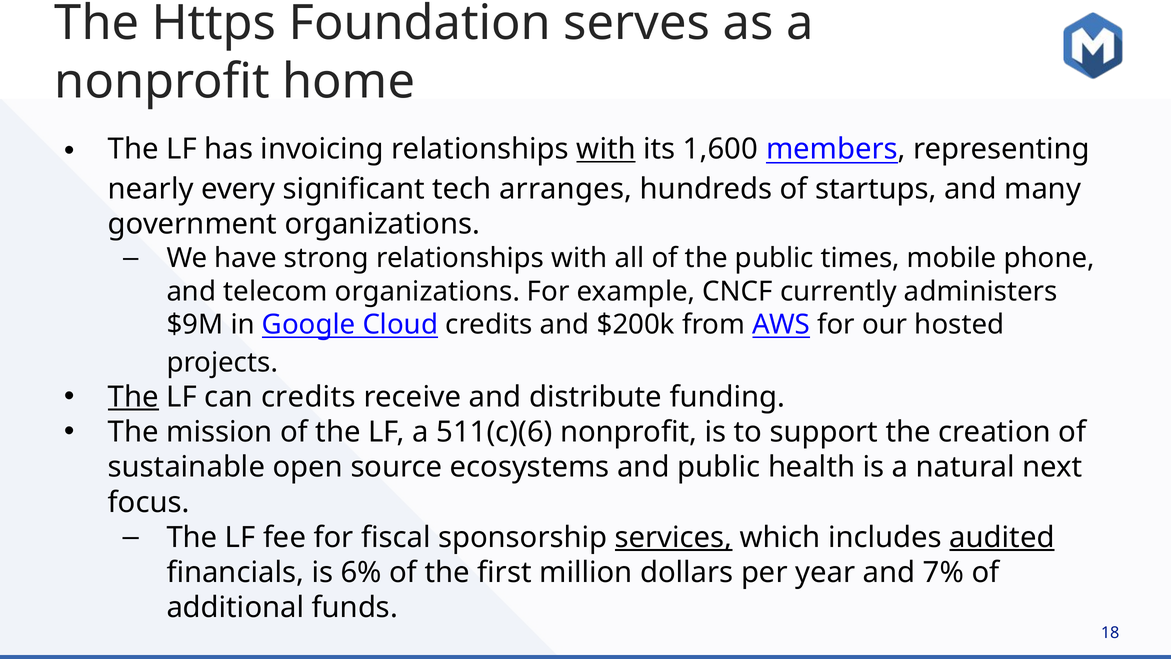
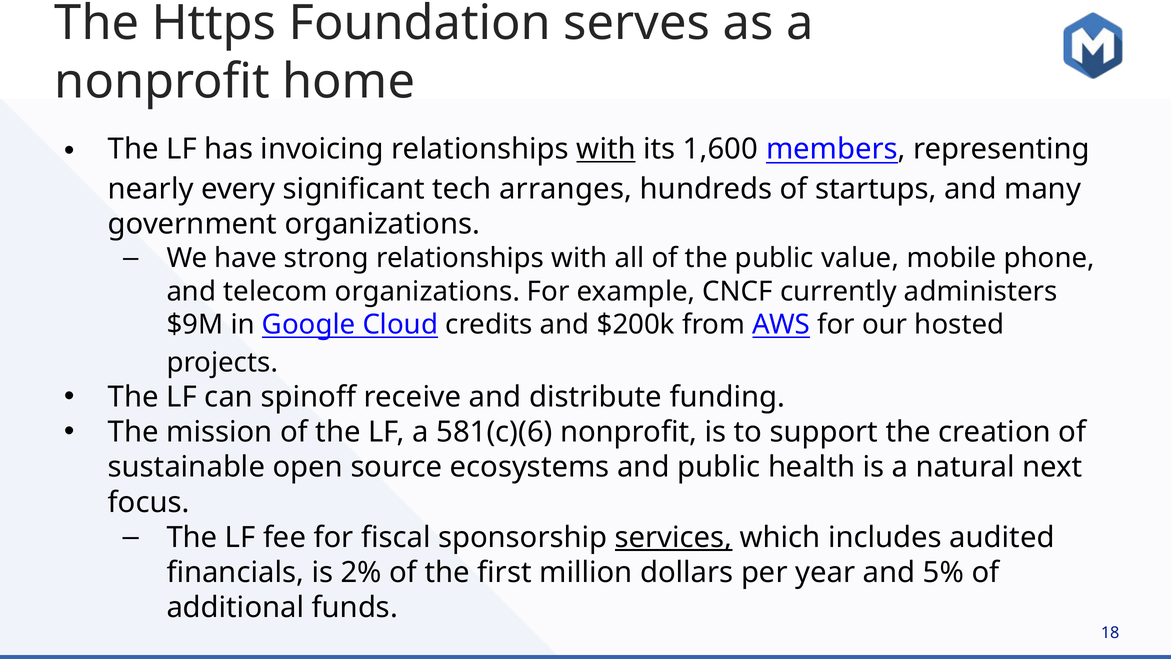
times: times -> value
The at (133, 397) underline: present -> none
can credits: credits -> spinoff
511(c)(6: 511(c)(6 -> 581(c)(6
audited underline: present -> none
6%: 6% -> 2%
7%: 7% -> 5%
